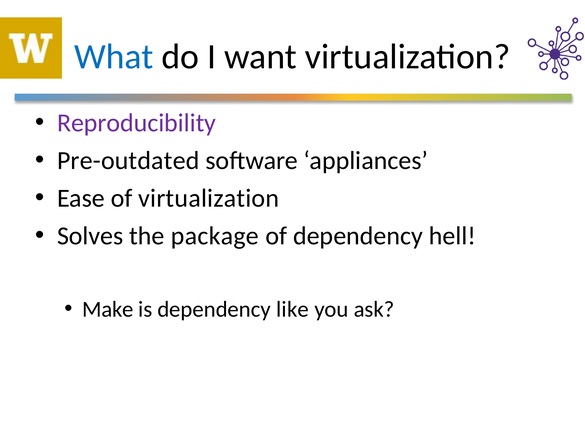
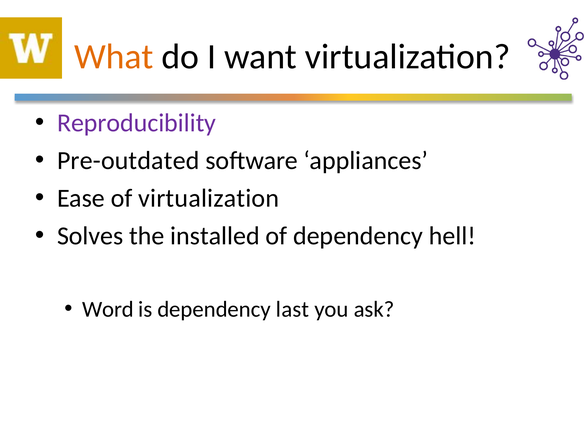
What colour: blue -> orange
package: package -> installed
Make: Make -> Word
like: like -> last
